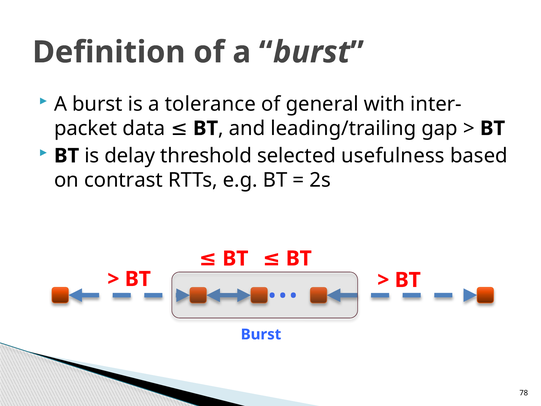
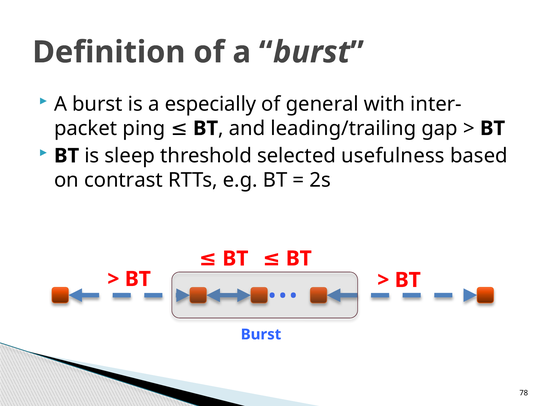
tolerance: tolerance -> especially
data: data -> ping
delay: delay -> sleep
